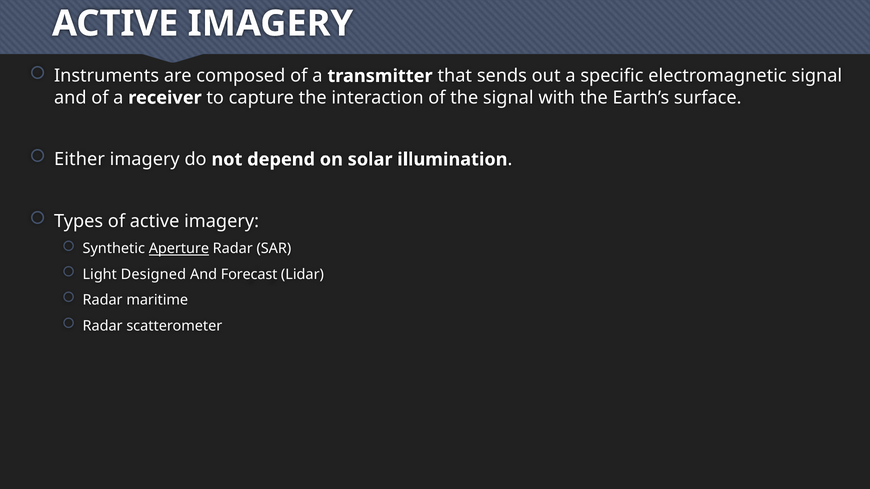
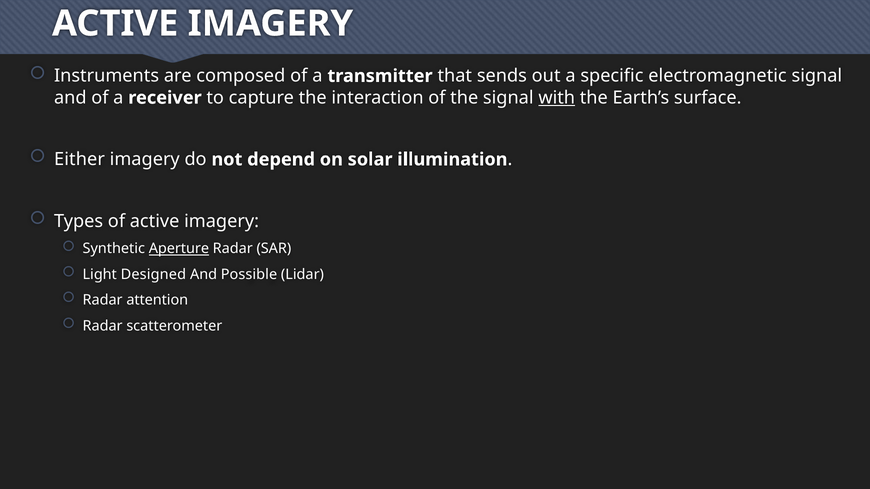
with underline: none -> present
Forecast: Forecast -> Possible
maritime: maritime -> attention
